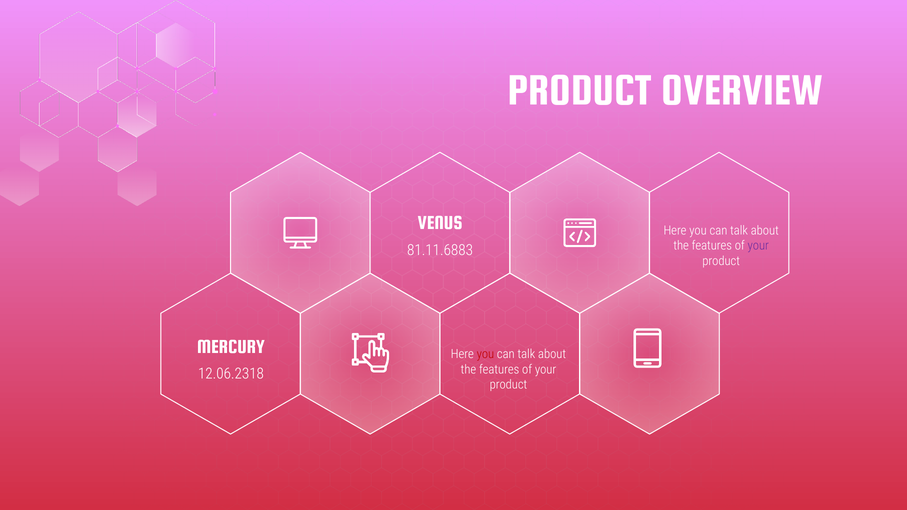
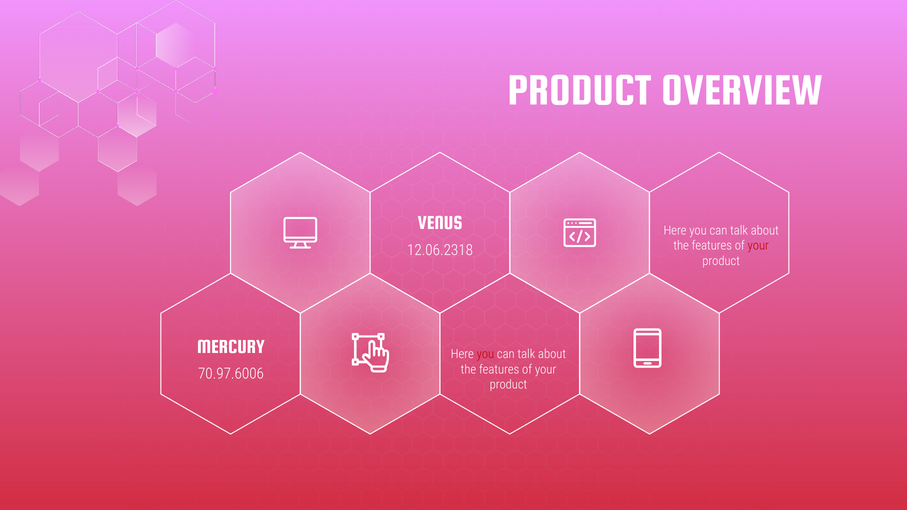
your at (758, 246) colour: purple -> red
81.11.6883: 81.11.6883 -> 12.06.2318
12.06.2318: 12.06.2318 -> 70.97.6006
